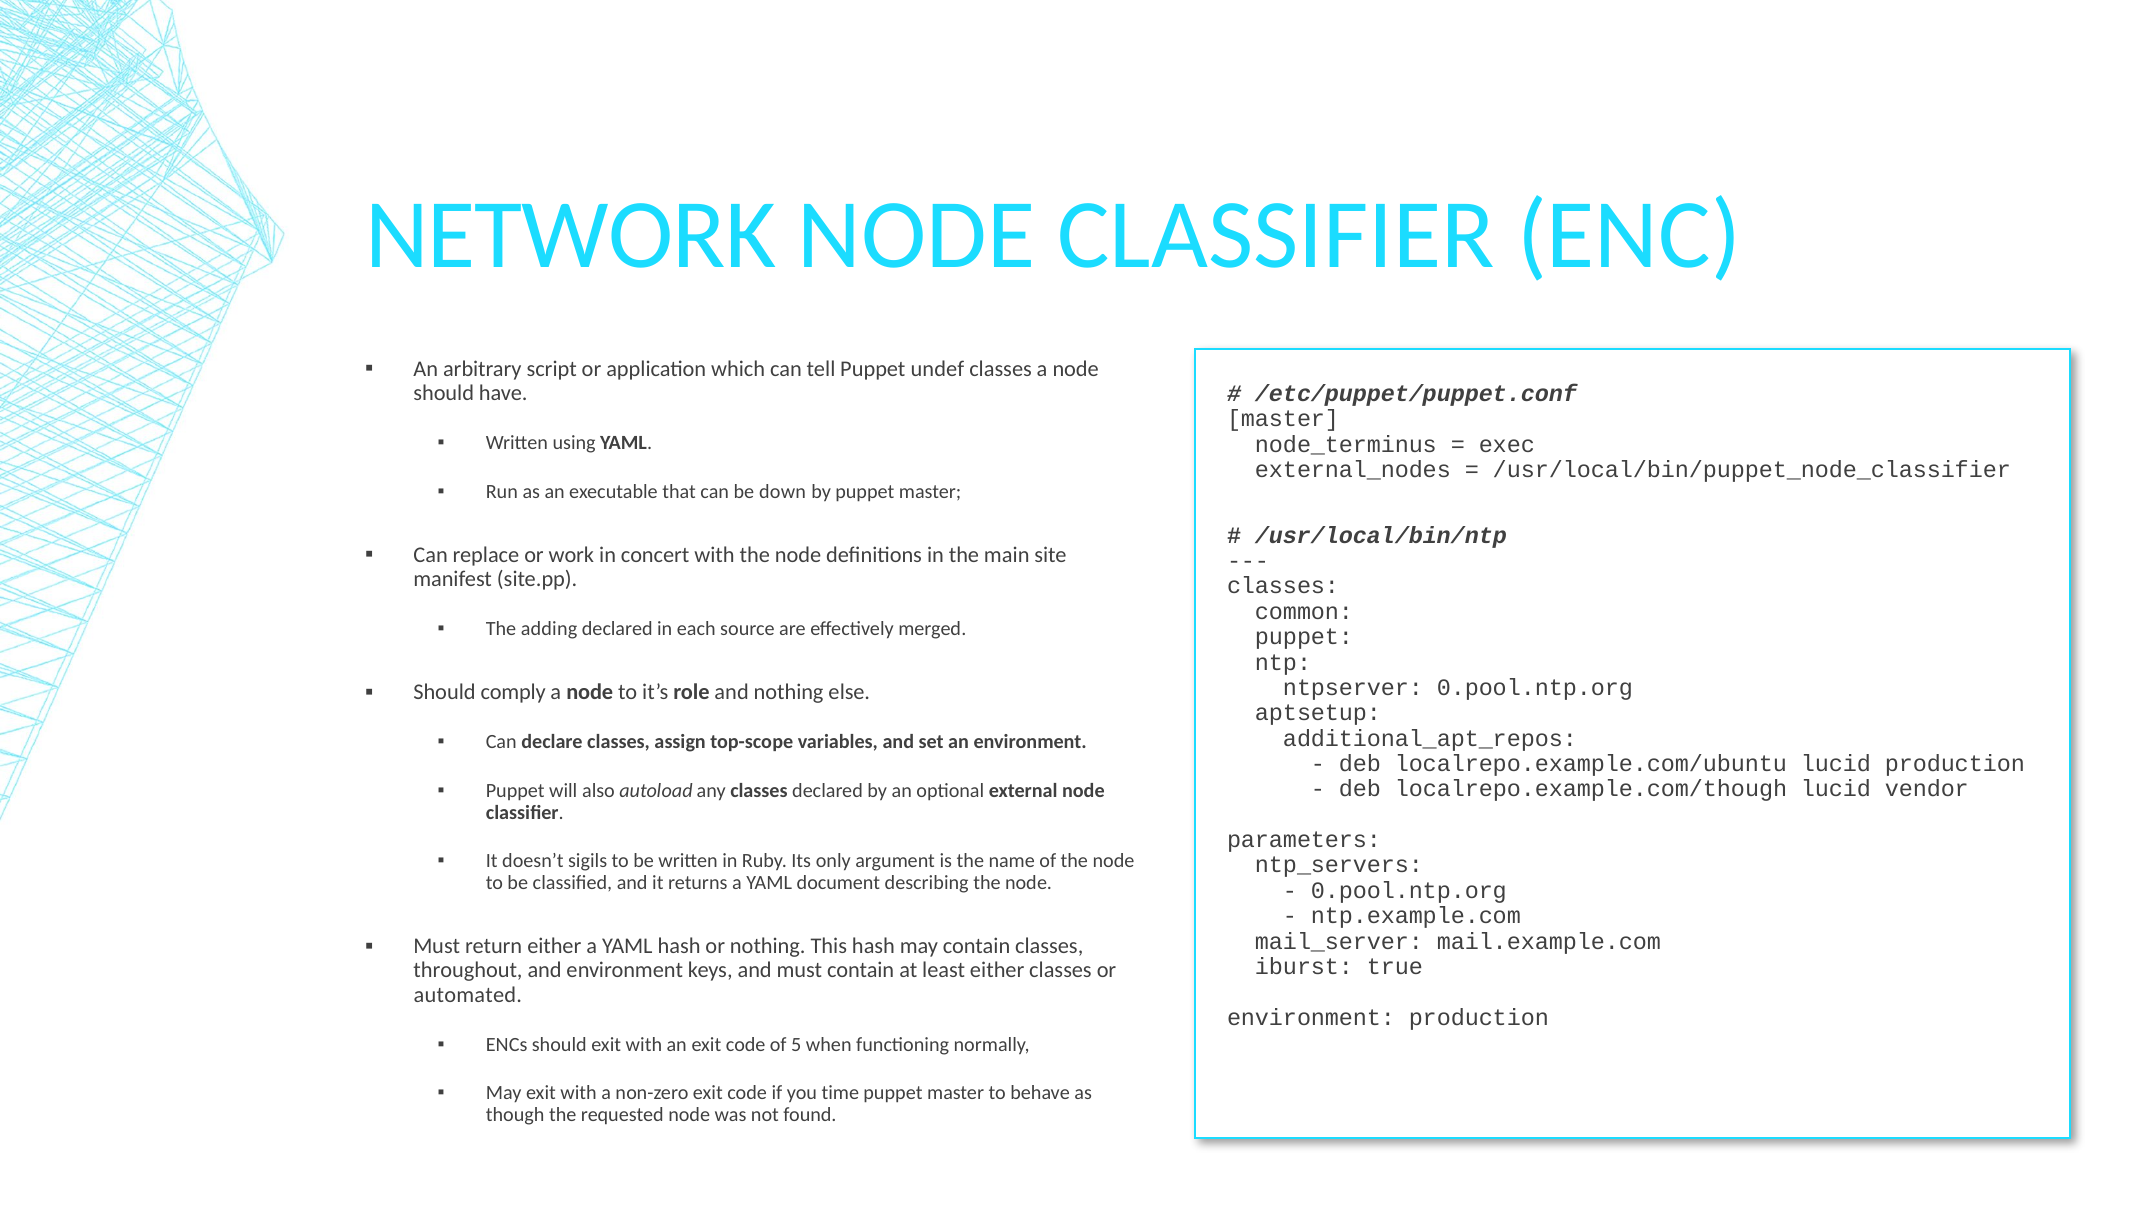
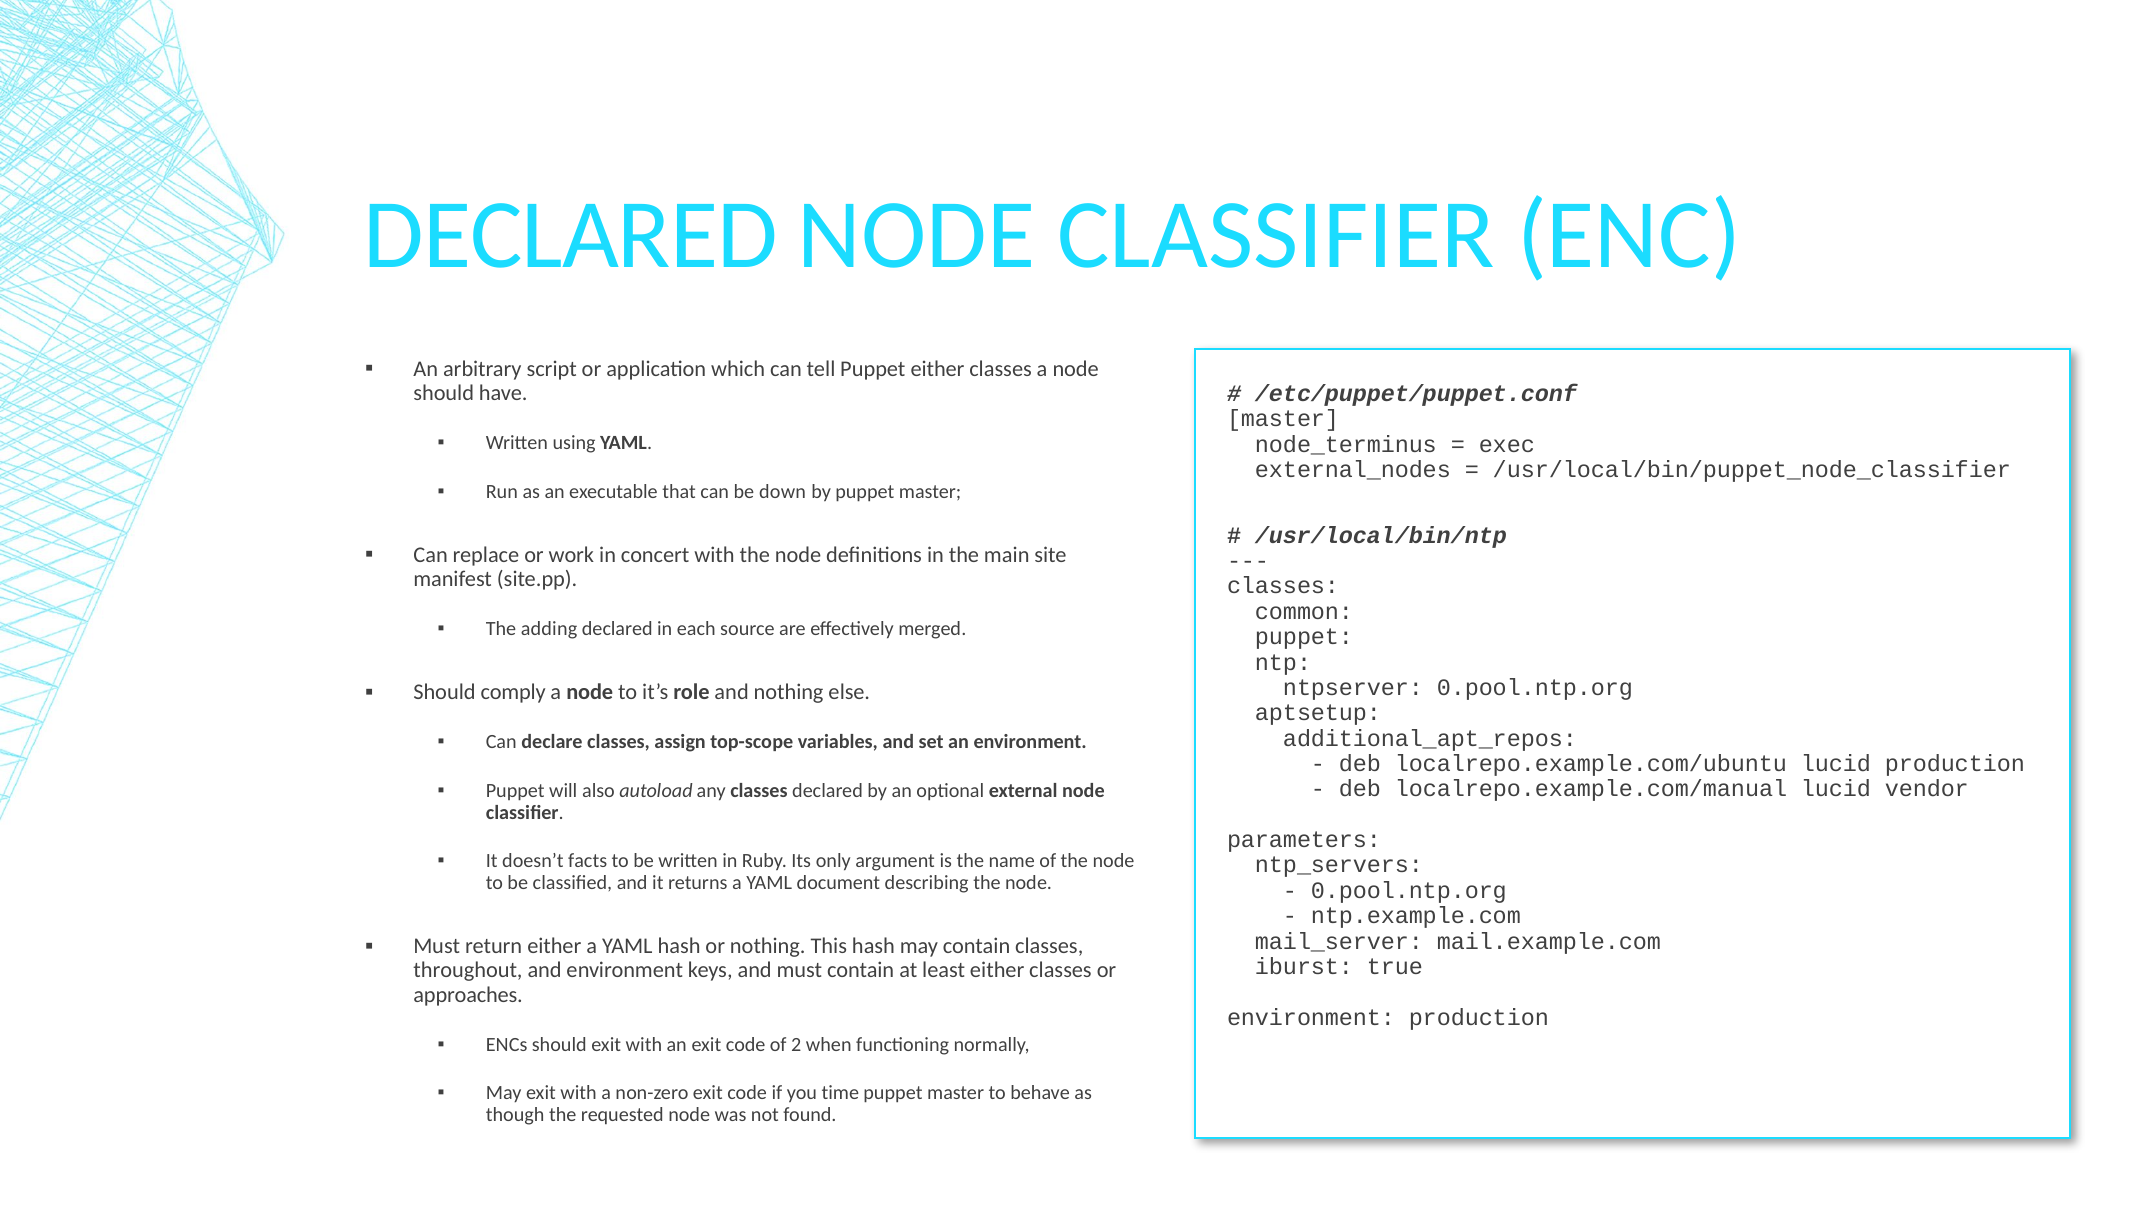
NETWORK at (571, 235): NETWORK -> DECLARED
Puppet undef: undef -> either
localrepo.example.com/though: localrepo.example.com/though -> localrepo.example.com/manual
sigils: sigils -> facts
automated: automated -> approaches
5: 5 -> 2
